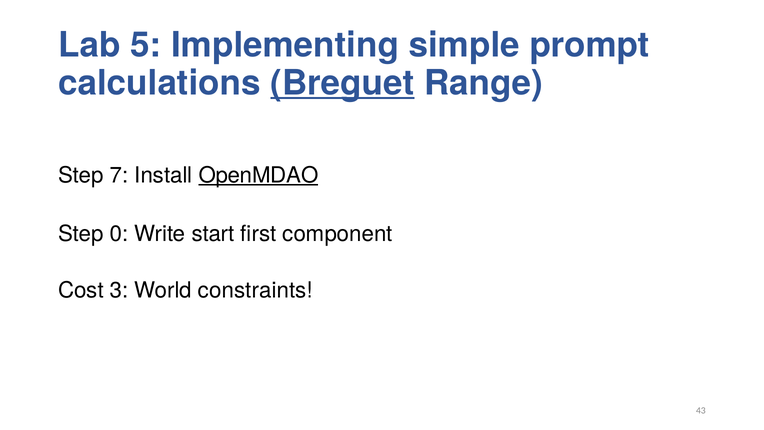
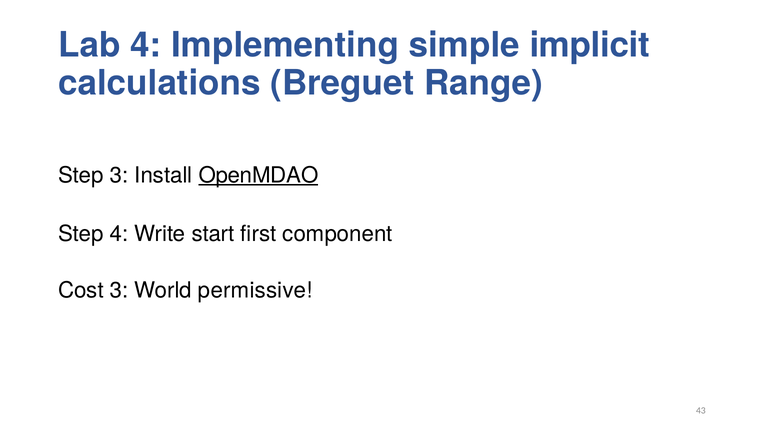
Lab 5: 5 -> 4
prompt: prompt -> implicit
Breguet underline: present -> none
Step 7: 7 -> 3
Step 0: 0 -> 4
constraints: constraints -> permissive
